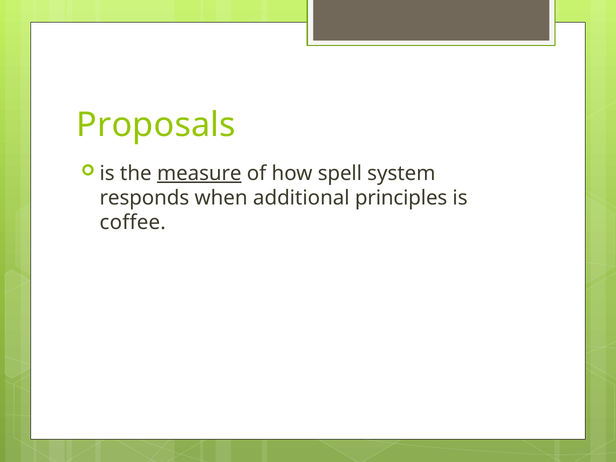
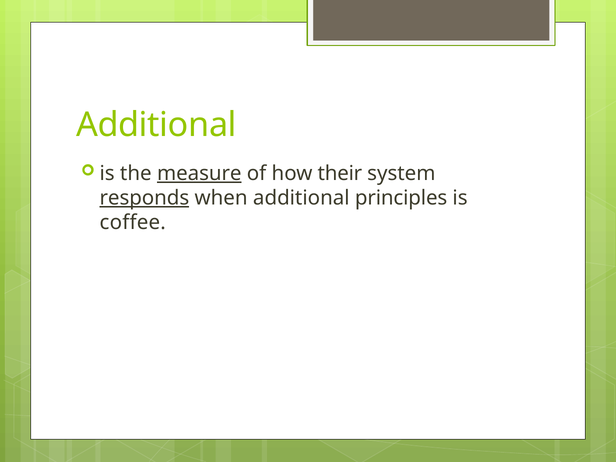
Proposals at (156, 125): Proposals -> Additional
spell: spell -> their
responds underline: none -> present
